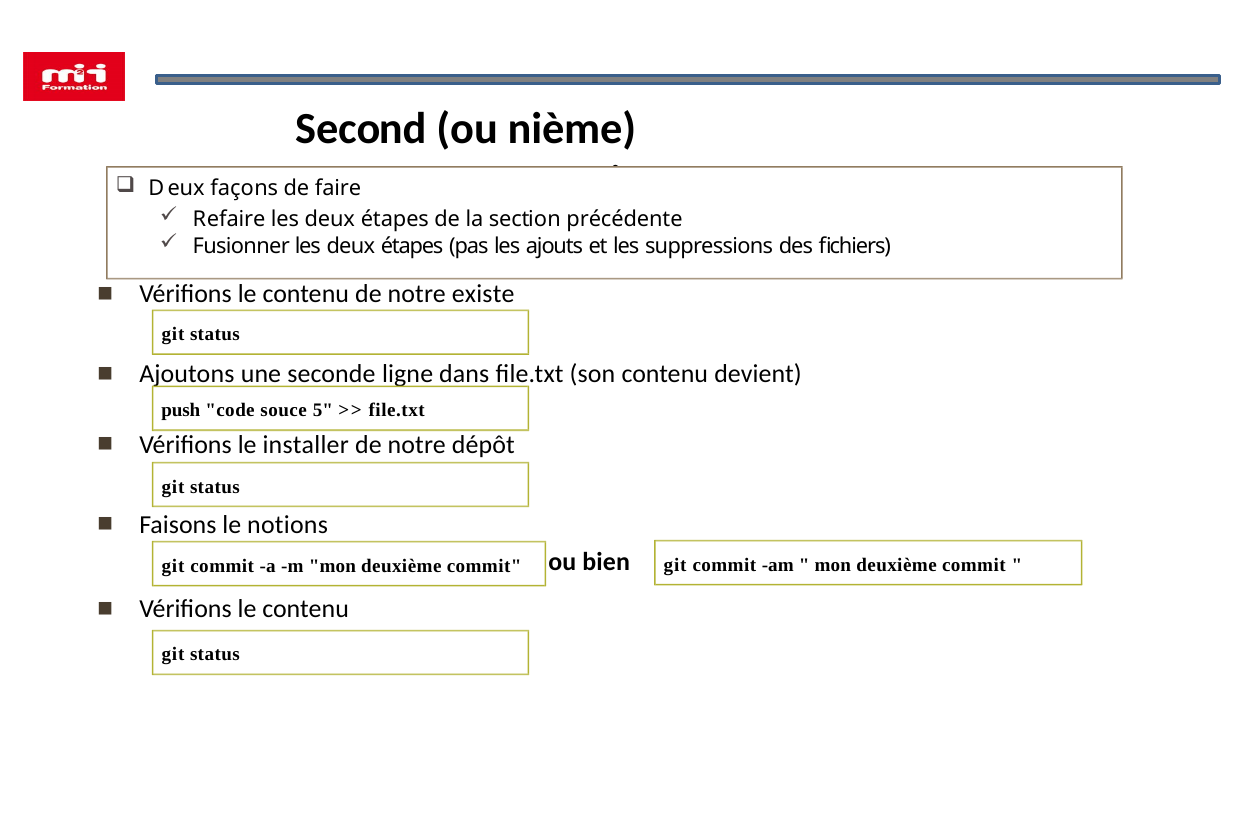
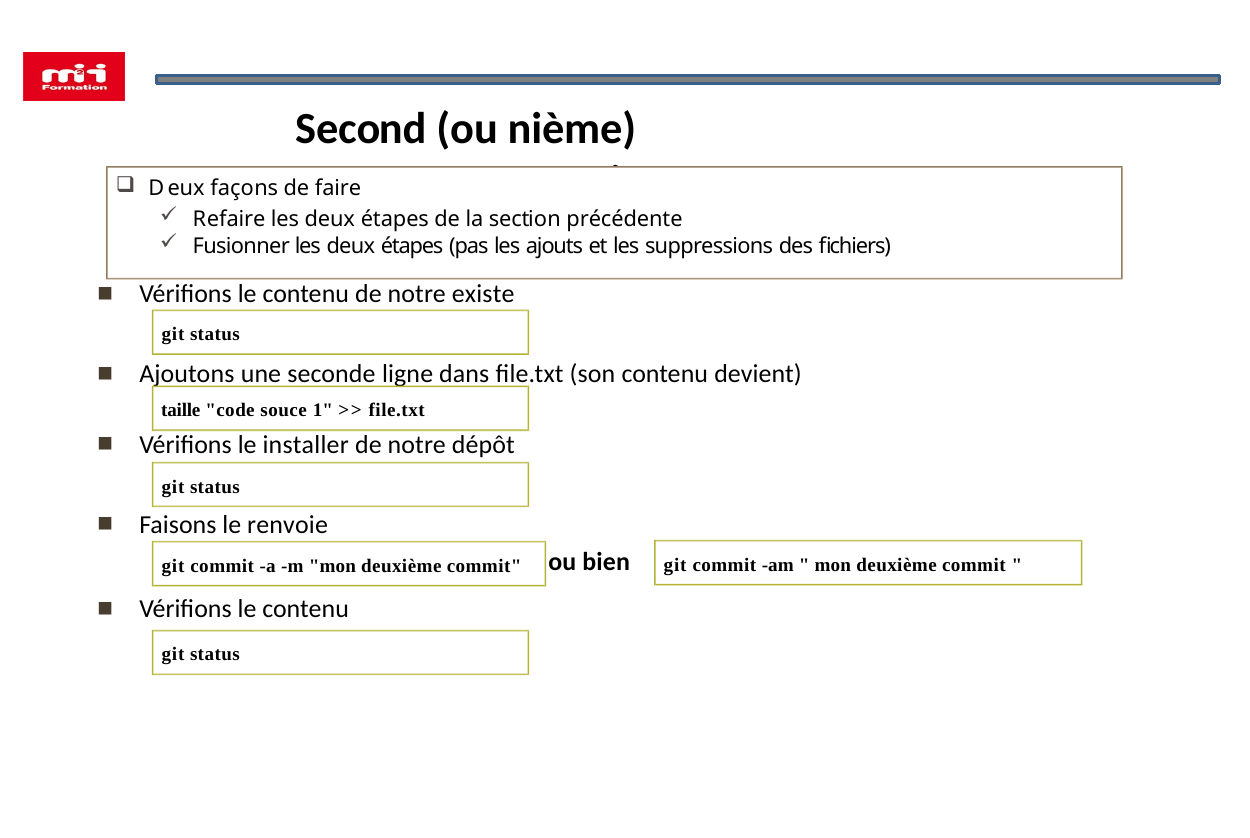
push: push -> taille
5: 5 -> 1
notions: notions -> renvoie
